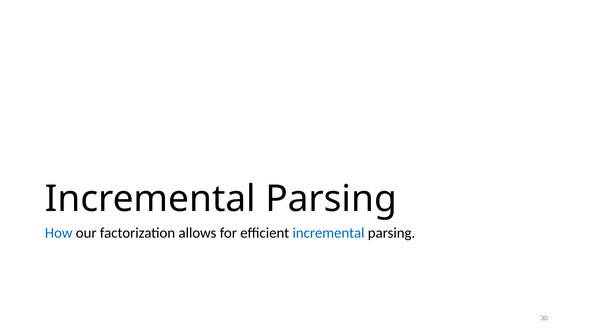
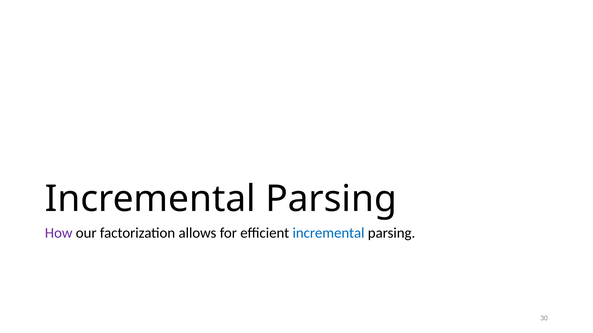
How colour: blue -> purple
